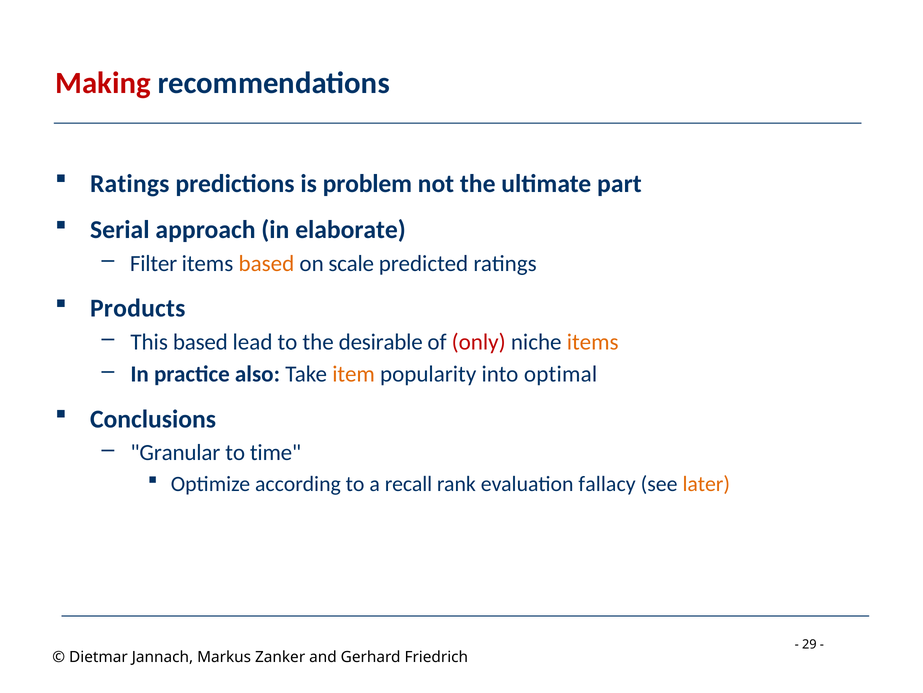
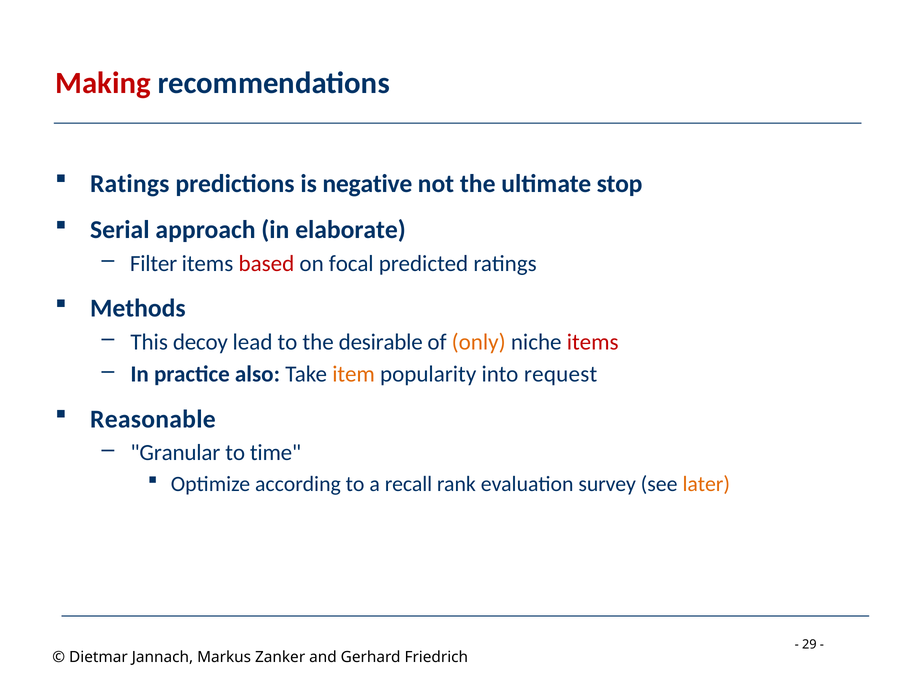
problem: problem -> negative
part: part -> stop
based at (266, 263) colour: orange -> red
scale: scale -> focal
Products: Products -> Methods
This based: based -> decoy
only colour: red -> orange
items at (593, 342) colour: orange -> red
optimal: optimal -> request
Conclusions: Conclusions -> Reasonable
fallacy: fallacy -> survey
